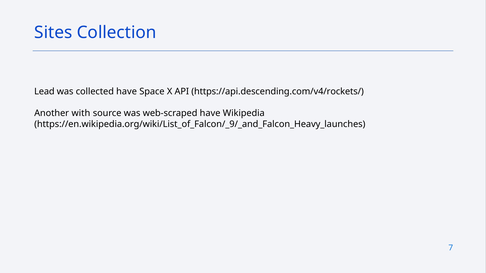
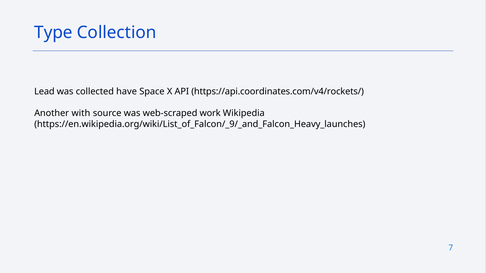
Sites: Sites -> Type
https://api.descending.com/v4/rockets/: https://api.descending.com/v4/rockets/ -> https://api.coordinates.com/v4/rockets/
web-scraped have: have -> work
